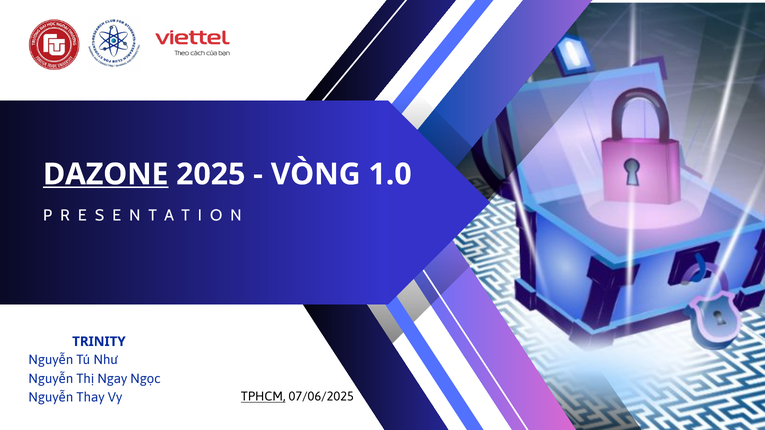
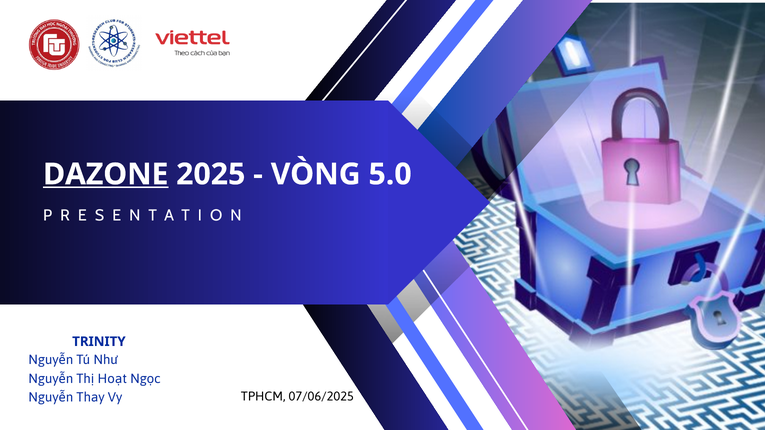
1.0: 1.0 -> 5.0
Ngay: Ngay -> Hoạt
TPHCM underline: present -> none
